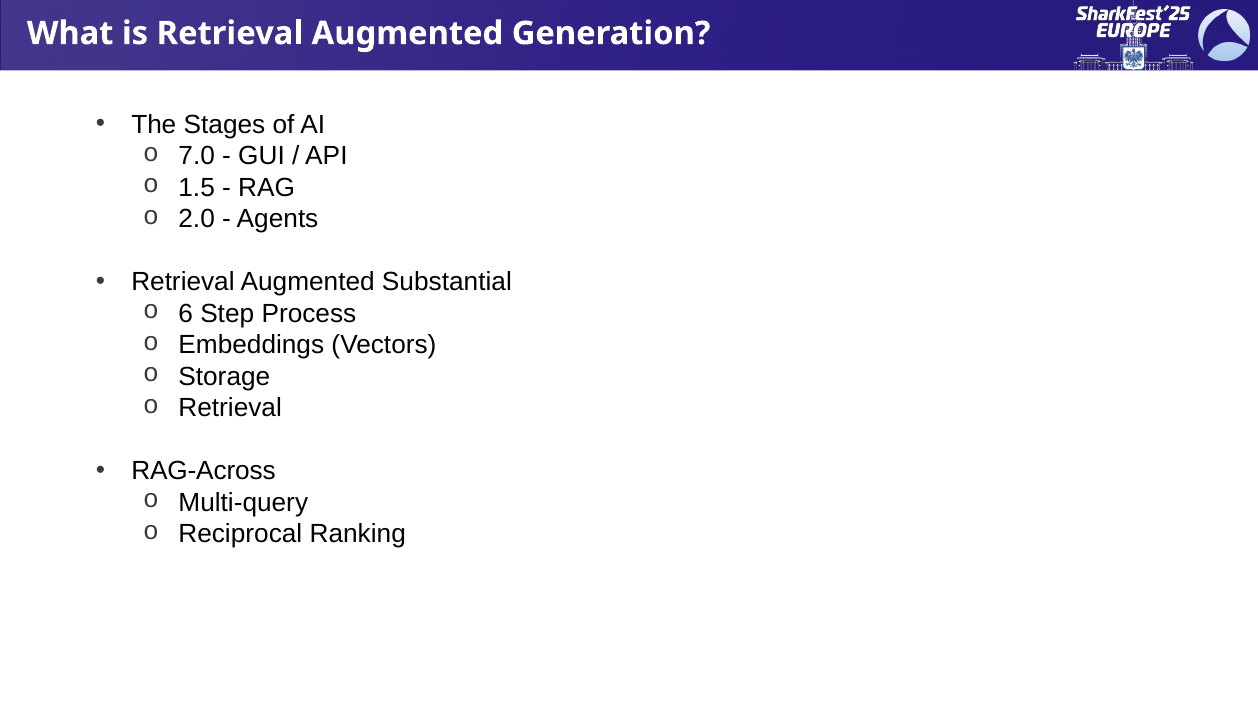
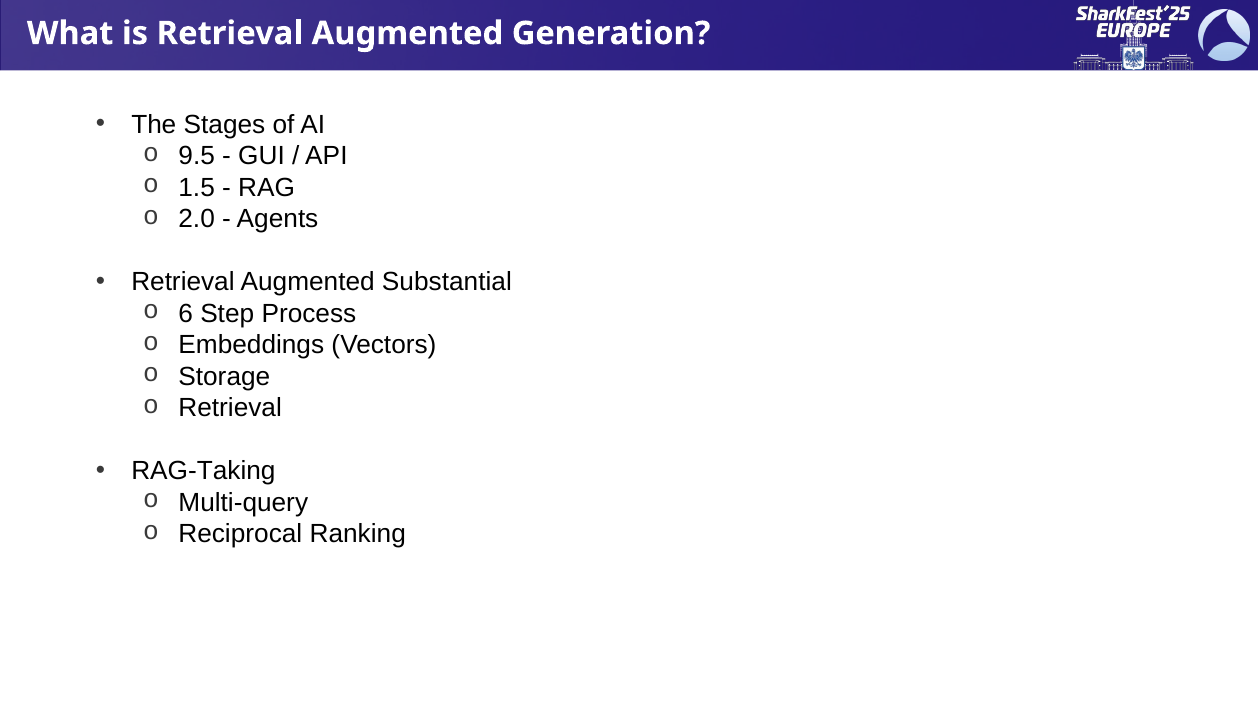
7.0: 7.0 -> 9.5
RAG-Across: RAG-Across -> RAG-Taking
